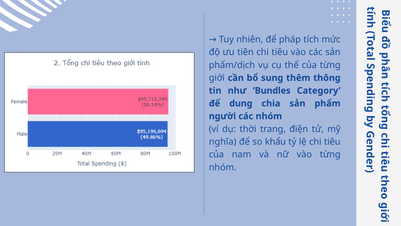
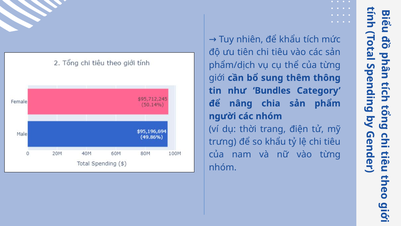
để pháp: pháp -> khẩu
dung: dung -> nâng
nghĩa: nghĩa -> trưng
